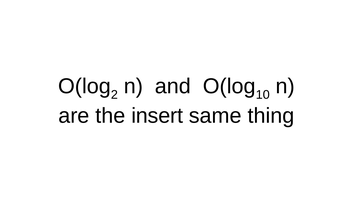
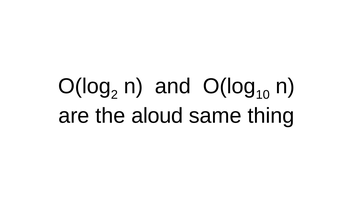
insert: insert -> aloud
